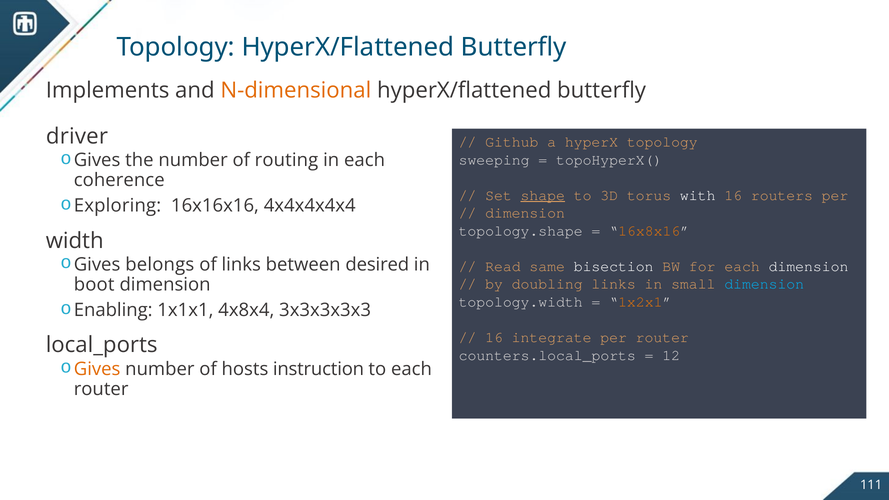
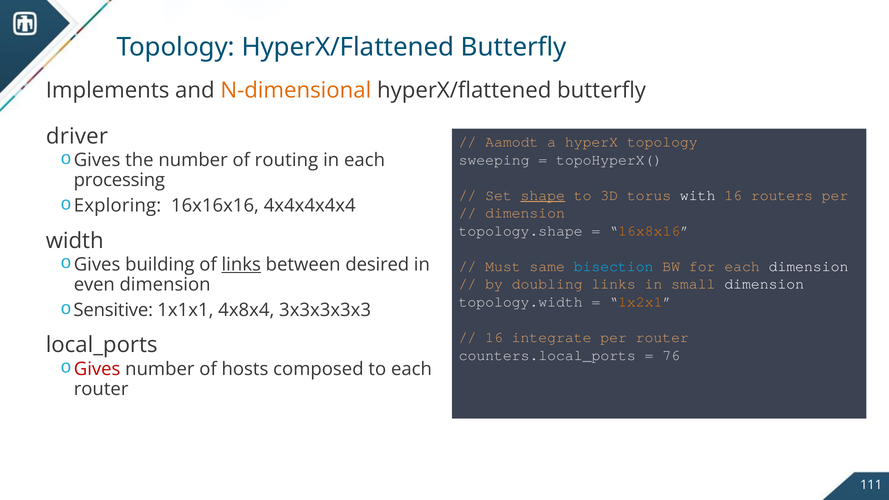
Github: Github -> Aamodt
coherence: coherence -> processing
belongs: belongs -> building
links at (241, 265) underline: none -> present
Read: Read -> Must
bisection colour: white -> light blue
dimension at (764, 284) colour: light blue -> white
boot: boot -> even
Enabling: Enabling -> Sensitive
12: 12 -> 76
Gives at (97, 369) colour: orange -> red
instruction: instruction -> composed
